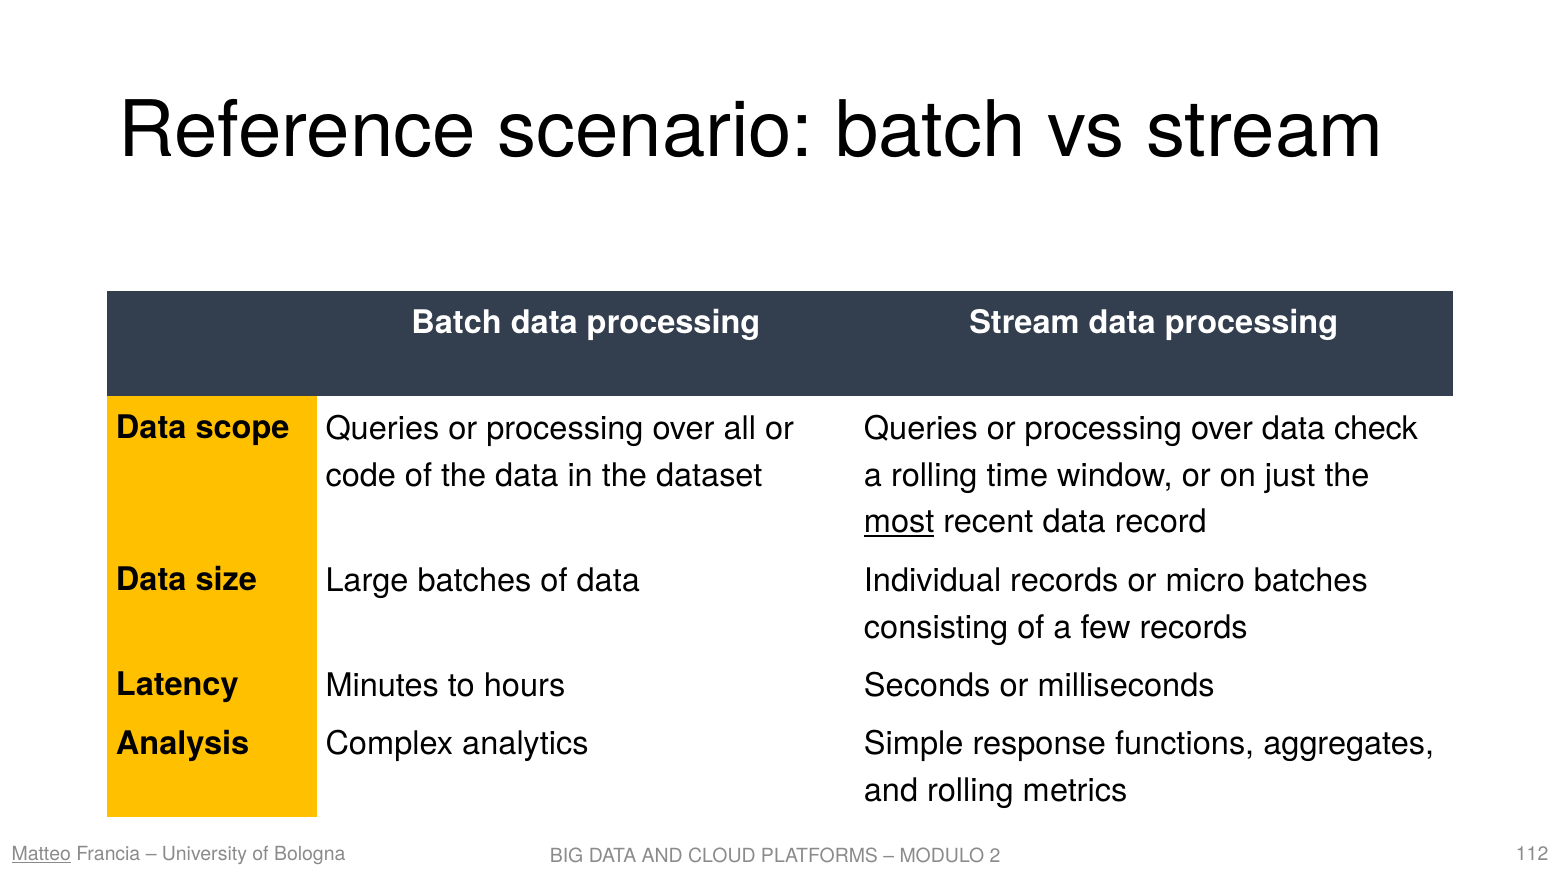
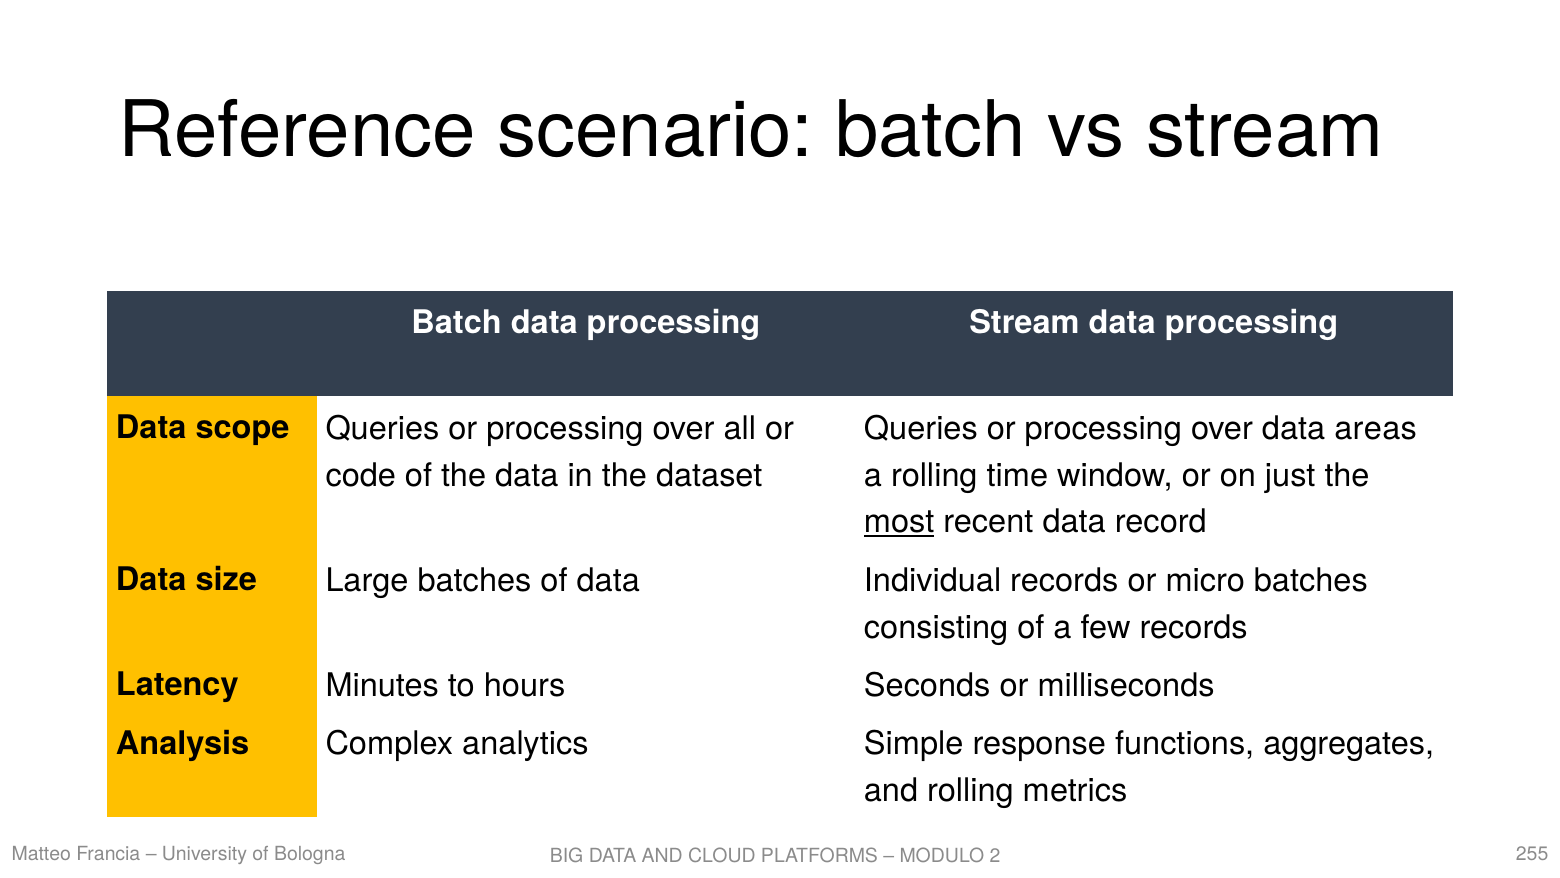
check: check -> areas
Matteo underline: present -> none
112: 112 -> 255
